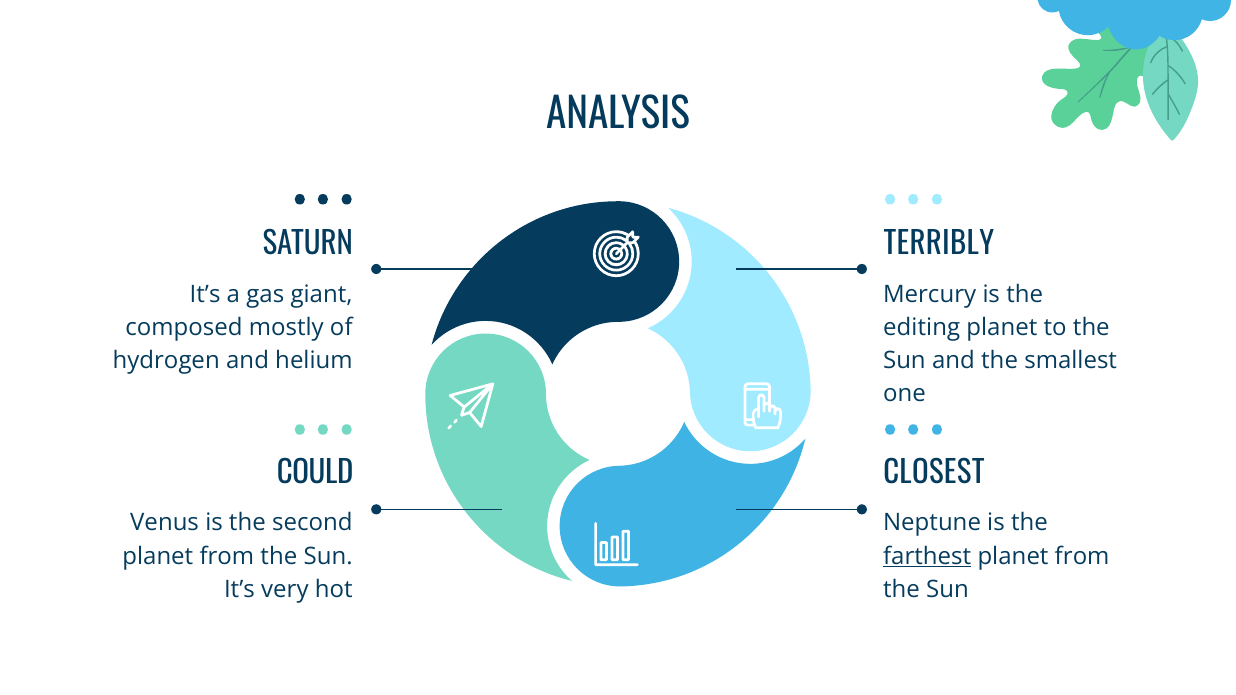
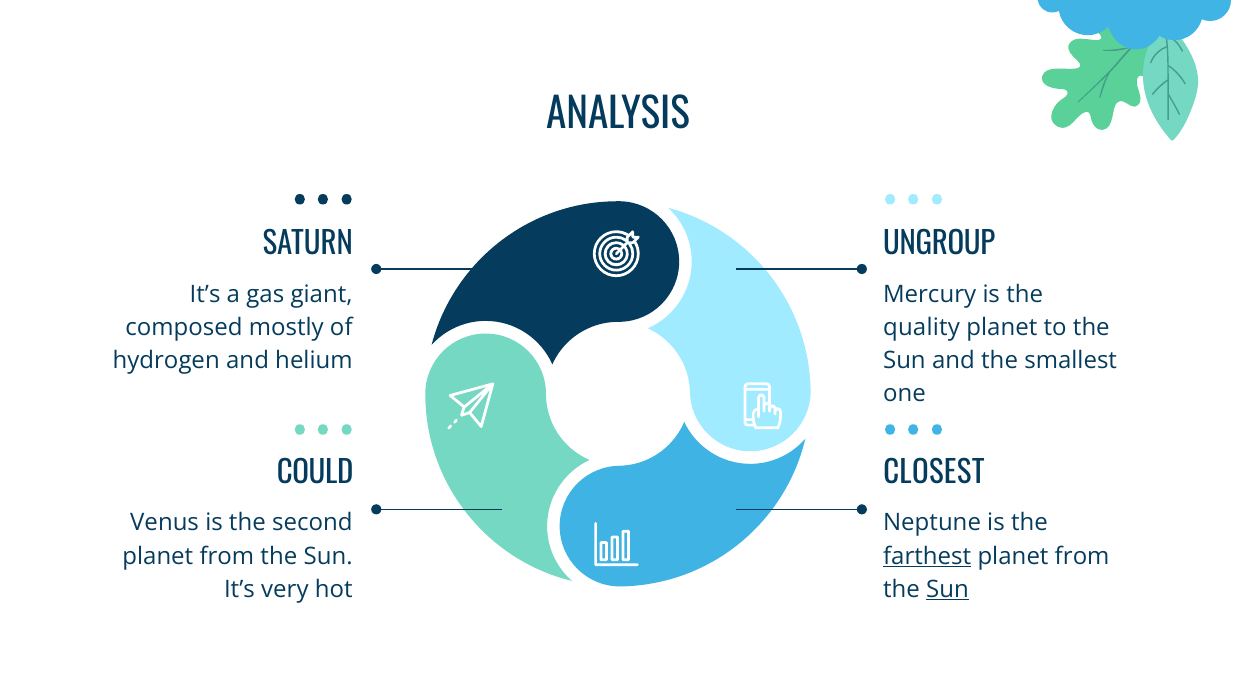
TERRIBLY: TERRIBLY -> UNGROUP
editing: editing -> quality
Sun at (947, 589) underline: none -> present
